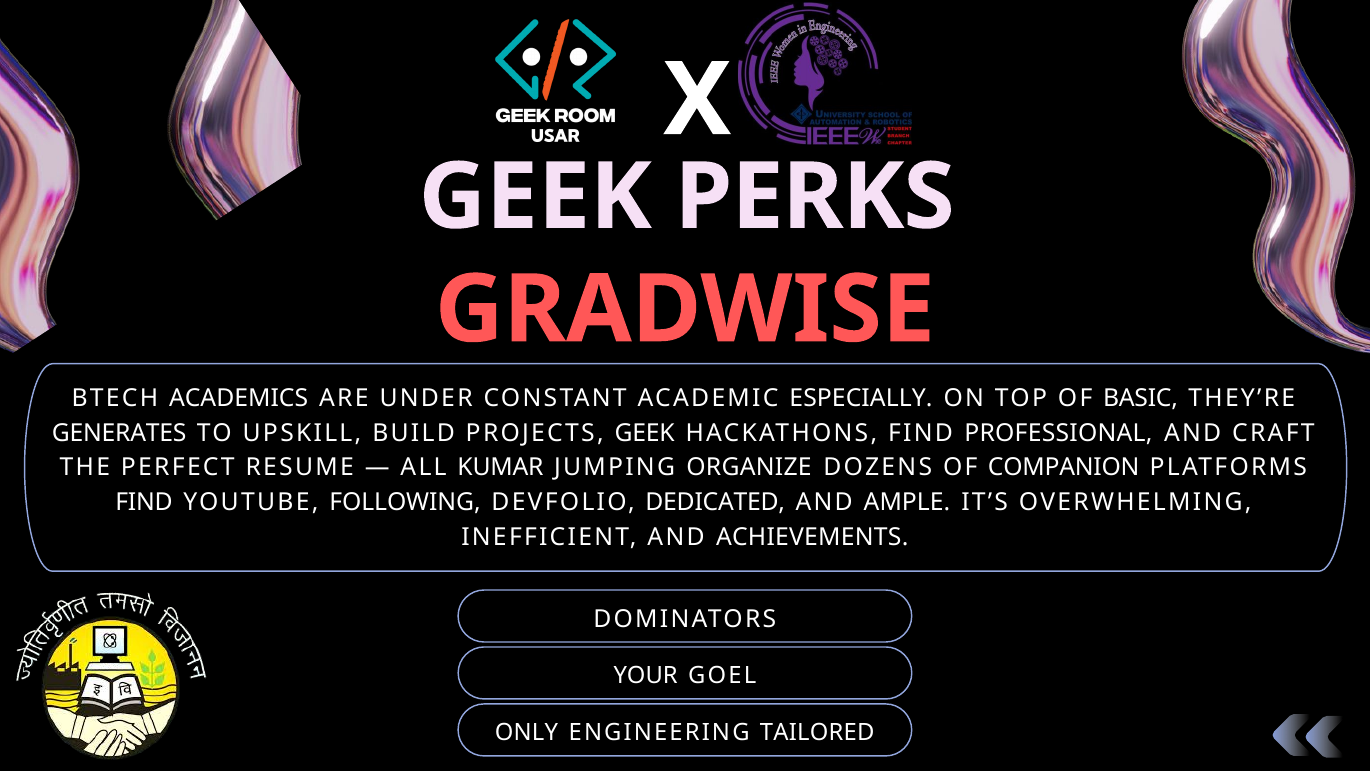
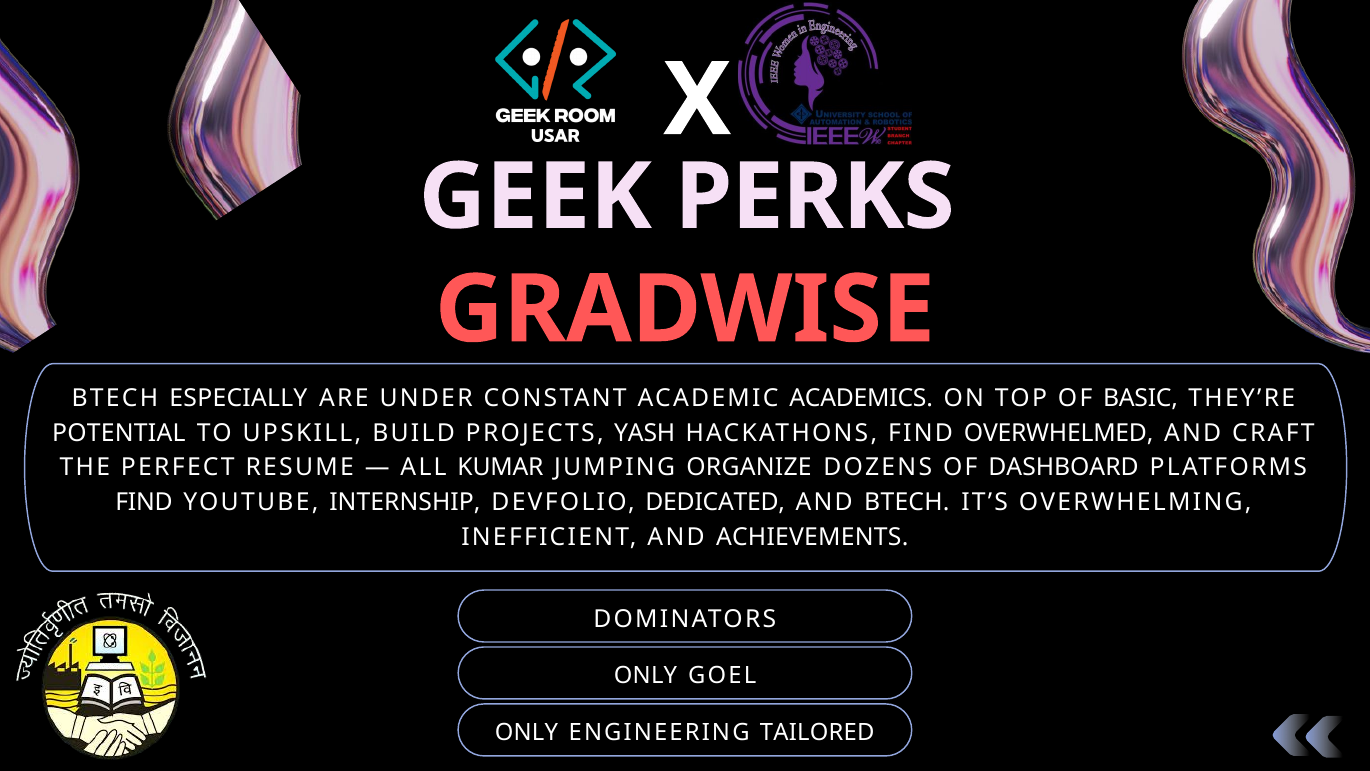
ACADEMICS: ACADEMICS -> ESPECIALLY
ESPECIALLY: ESPECIALLY -> ACADEMICS
GENERATES: GENERATES -> POTENTIAL
PROJECTS GEEK: GEEK -> YASH
PROFESSIONAL: PROFESSIONAL -> OVERWHELMED
COMPANION: COMPANION -> DASHBOARD
FOLLOWING: FOLLOWING -> INTERNSHIP
AND AMPLE: AMPLE -> BTECH
YOUR at (646, 675): YOUR -> ONLY
